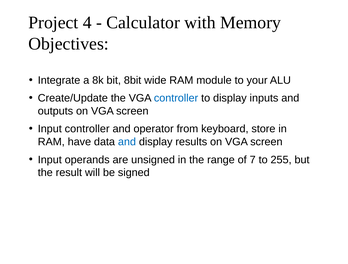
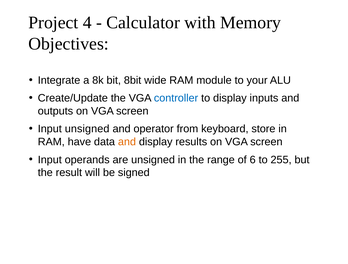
Input controller: controller -> unsigned
and at (127, 142) colour: blue -> orange
7: 7 -> 6
